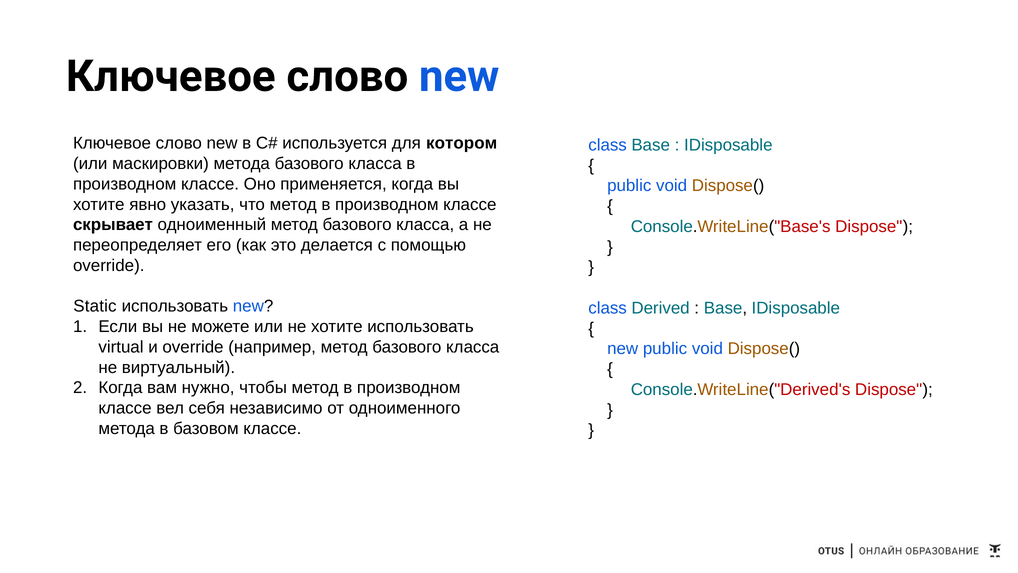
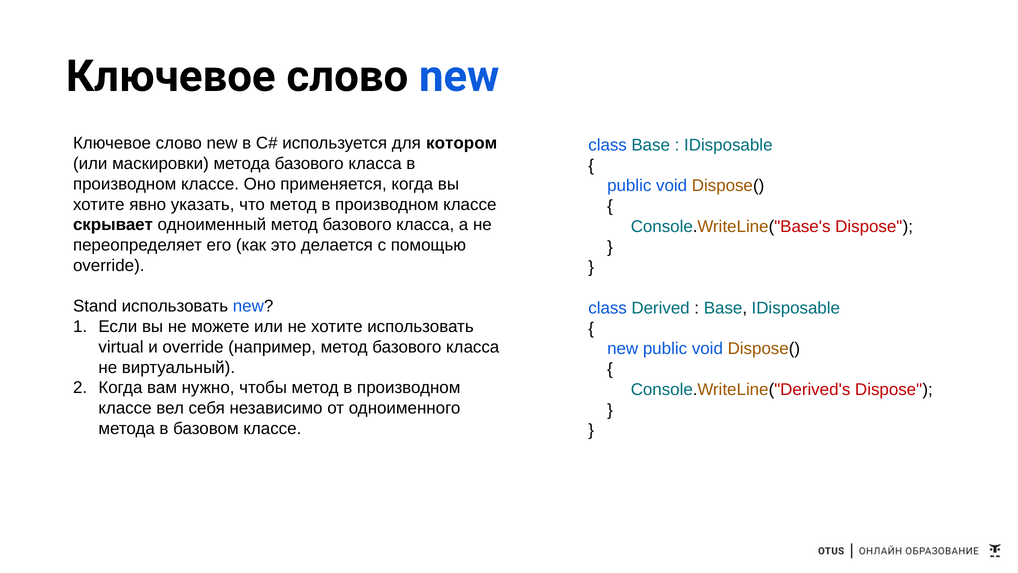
Static: Static -> Stand
